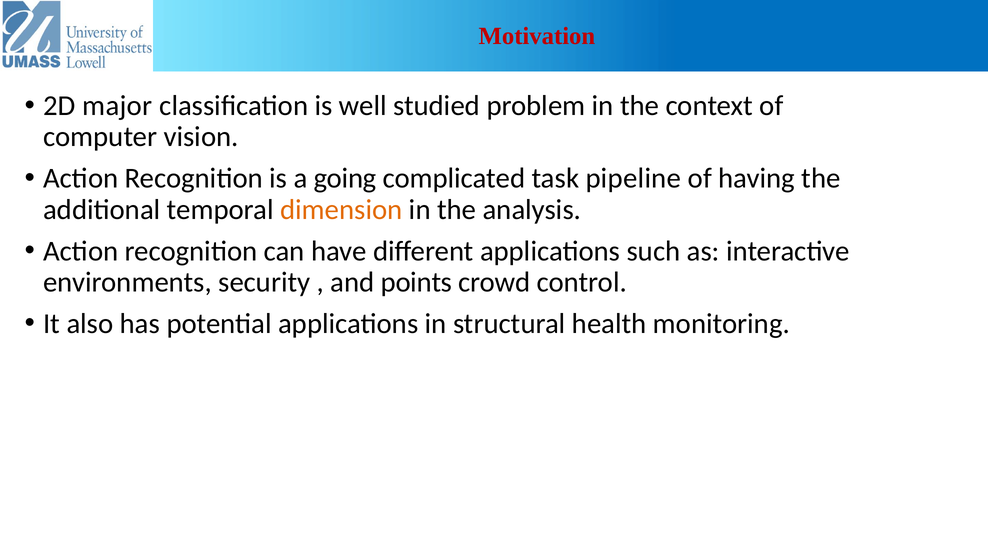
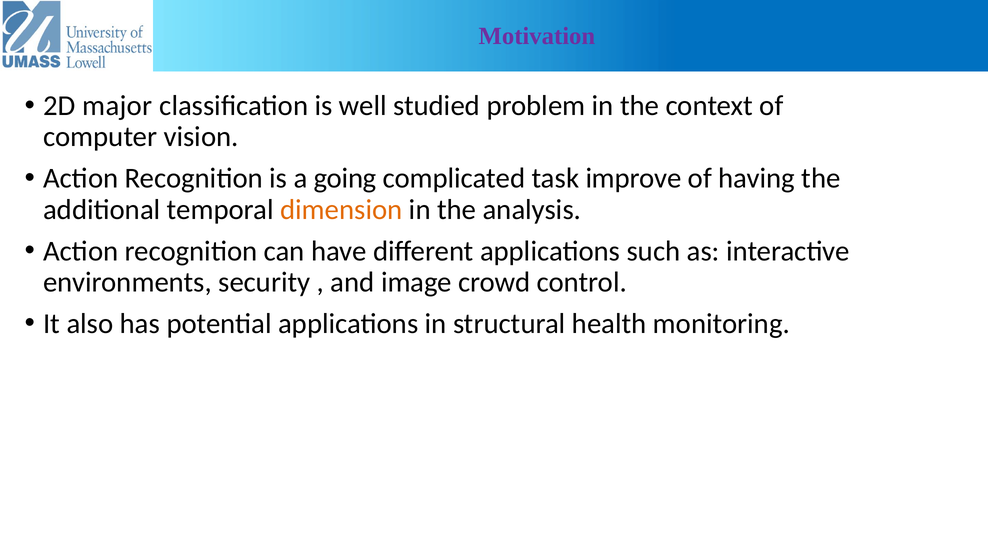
Motivation colour: red -> purple
pipeline: pipeline -> improve
points: points -> image
